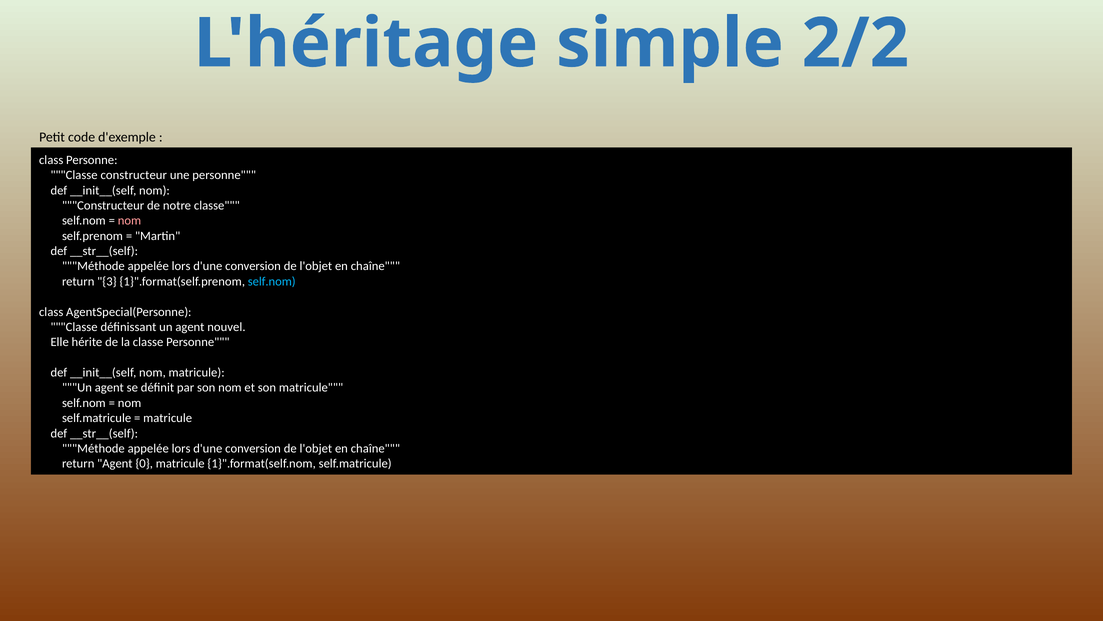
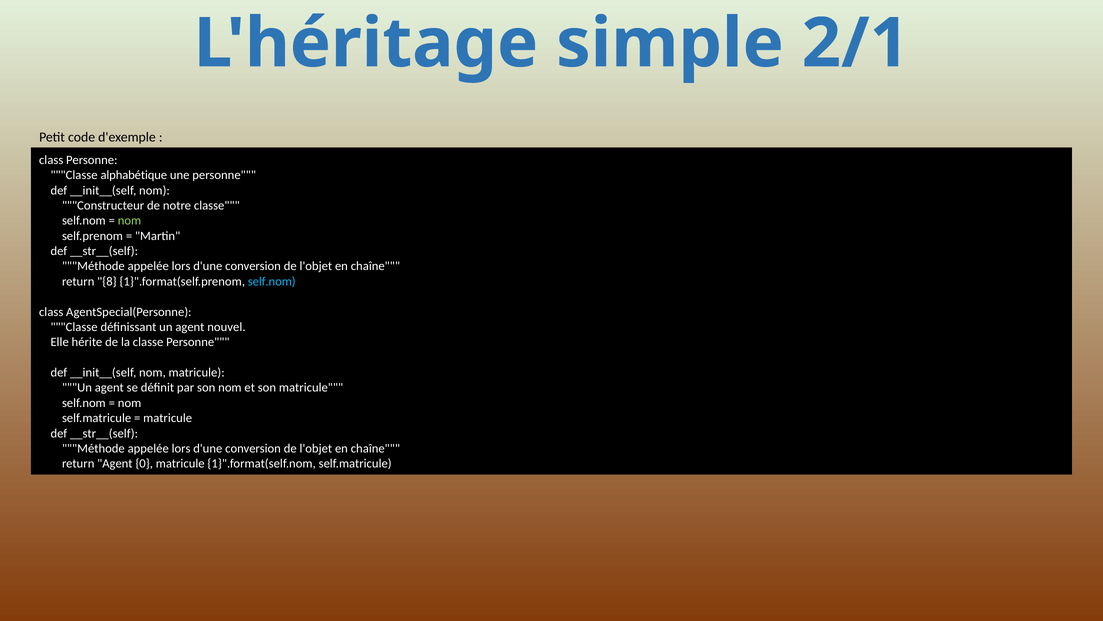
2/2: 2/2 -> 2/1
Classe constructeur: constructeur -> alphabétique
nom at (130, 221) colour: pink -> light green
3: 3 -> 8
